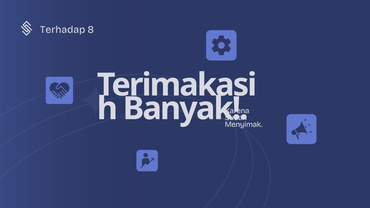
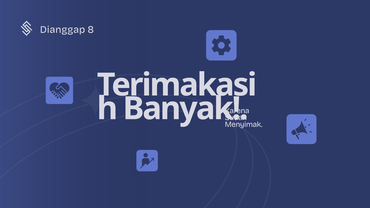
Terhadap: Terhadap -> Dianggap
